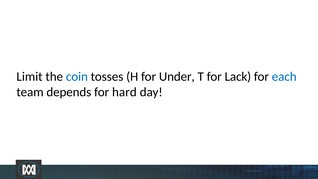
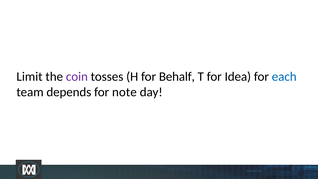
coin colour: blue -> purple
Under: Under -> Behalf
Lack: Lack -> Idea
hard: hard -> note
